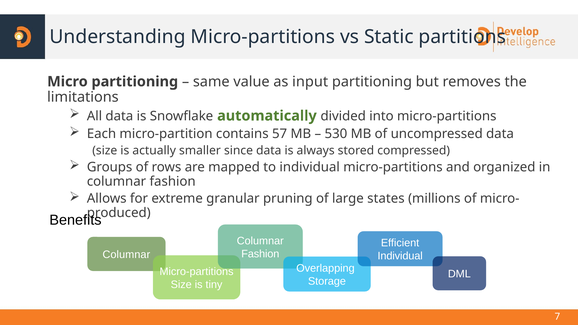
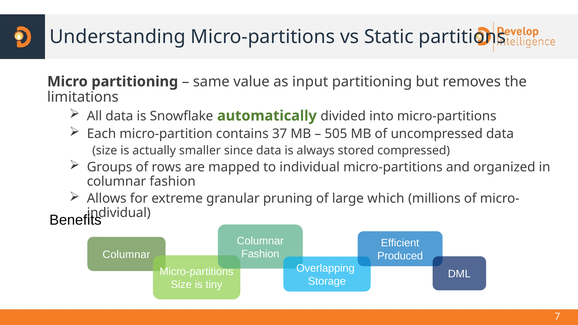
57: 57 -> 37
530: 530 -> 505
states: states -> which
produced at (119, 213): produced -> individual
Individual at (400, 256): Individual -> Produced
